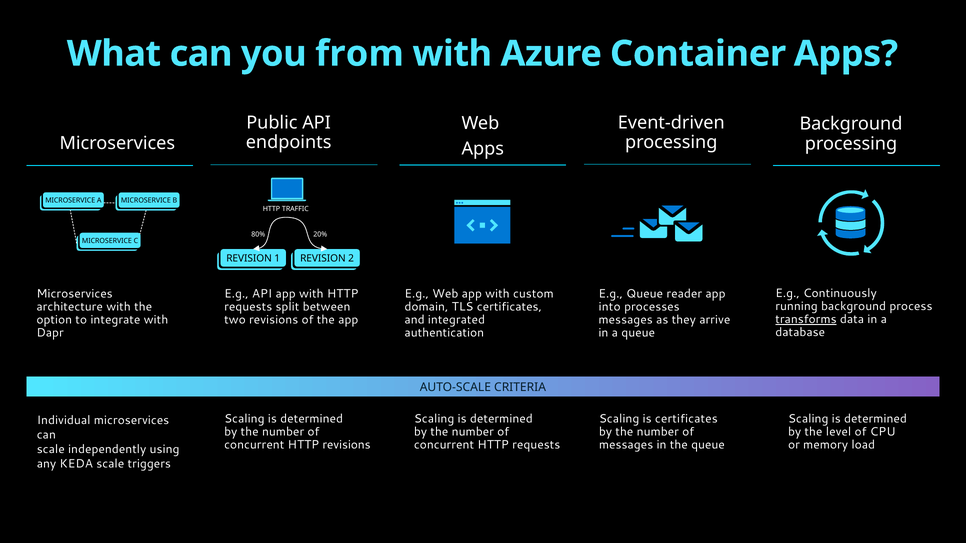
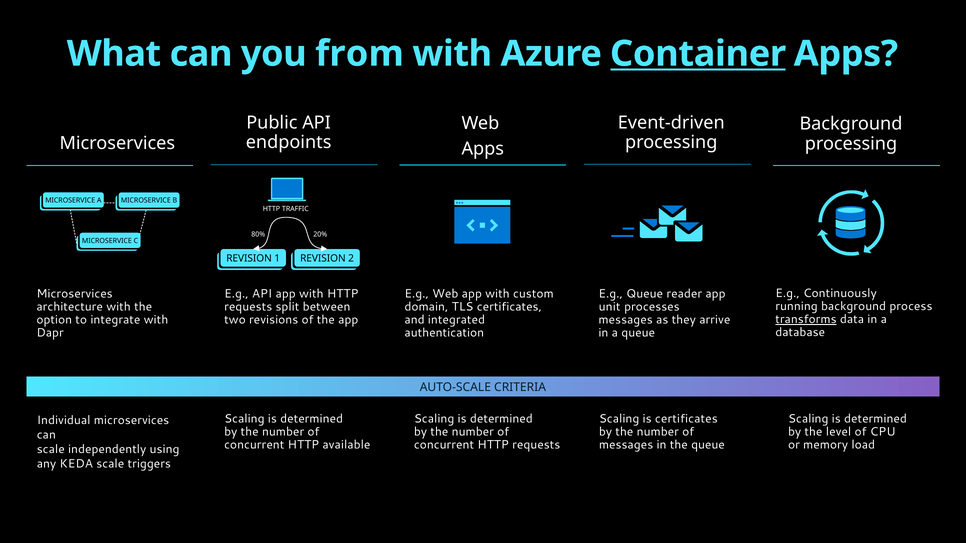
Container underline: none -> present
into: into -> unit
HTTP revisions: revisions -> available
